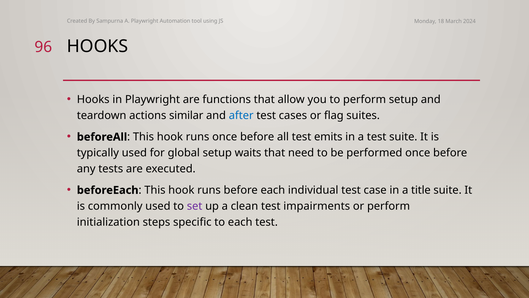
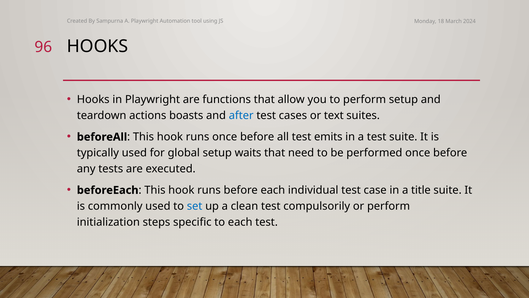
similar: similar -> boasts
flag: flag -> text
set colour: purple -> blue
impairments: impairments -> compulsorily
